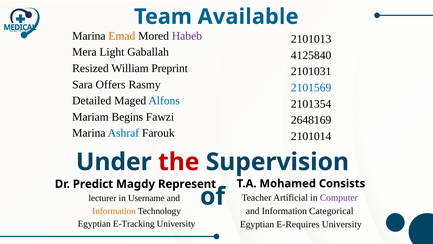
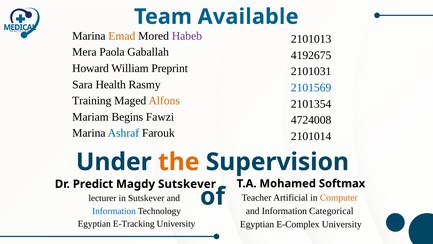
Light: Light -> Paola
4125840: 4125840 -> 4192675
Resized: Resized -> Howard
Sara Offers: Offers -> Health
Detailed: Detailed -> Training
Alfons colour: blue -> orange
2648169: 2648169 -> 4724008
the colour: red -> orange
Consists: Consists -> Softmax
Magdy Represent: Represent -> Sutskever
Computer colour: purple -> orange
in Username: Username -> Sutskever
Information at (114, 211) colour: orange -> blue
E-Requires: E-Requires -> E-Complex
